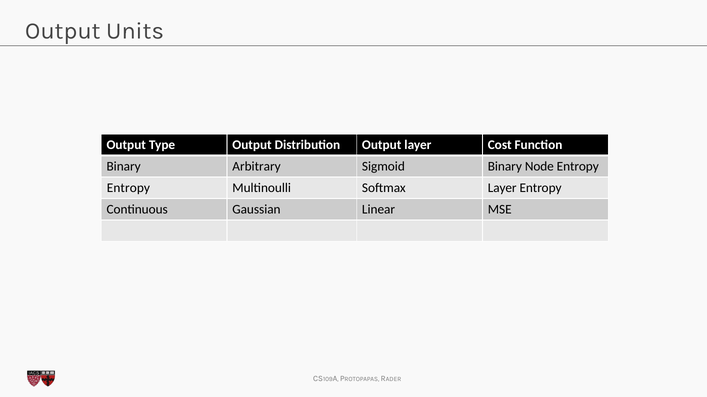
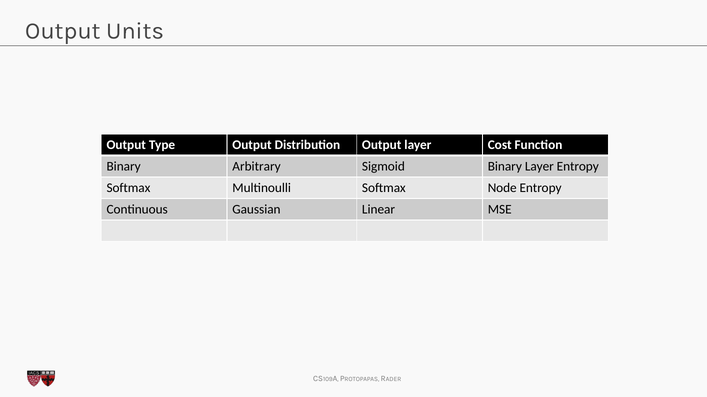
Binary Node: Node -> Layer
Entropy at (128, 188): Entropy -> Softmax
Softmax Layer: Layer -> Node
